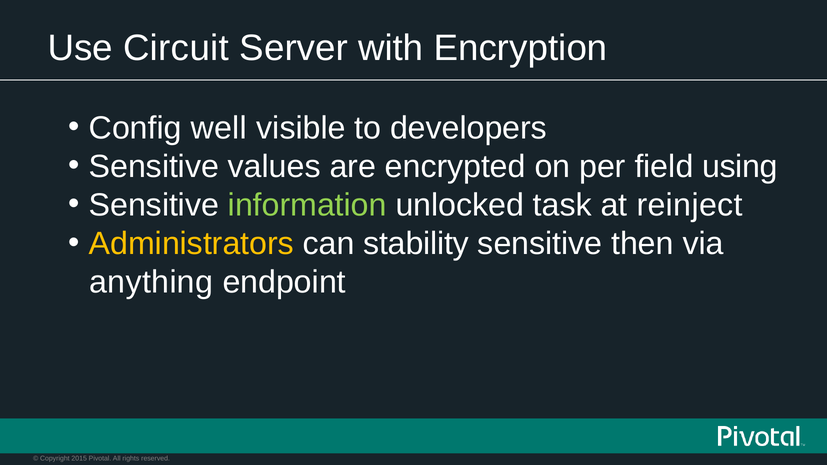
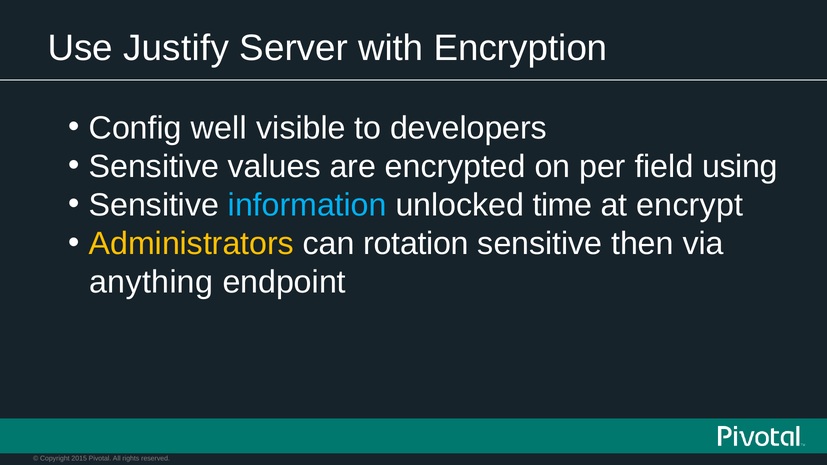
Circuit: Circuit -> Justify
information colour: light green -> light blue
task: task -> time
reinject: reinject -> encrypt
stability: stability -> rotation
